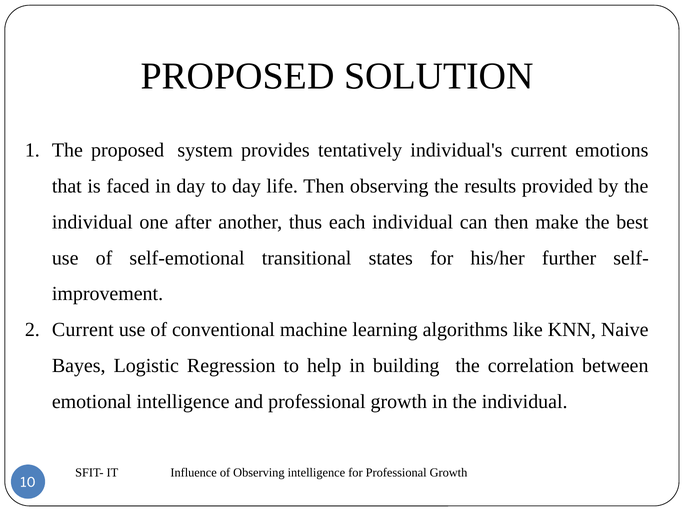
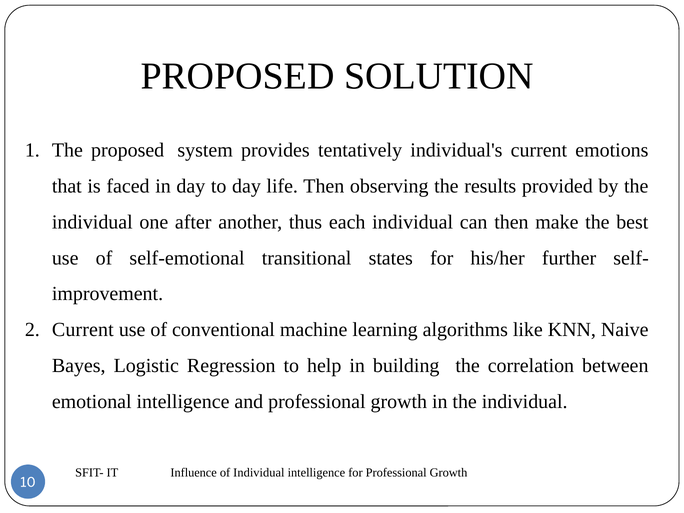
of Observing: Observing -> Individual
